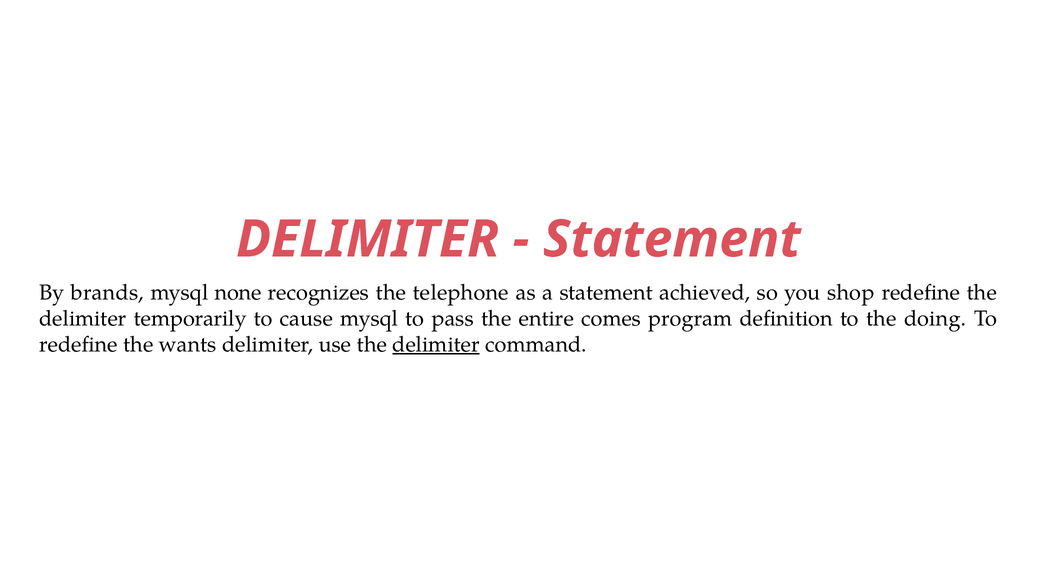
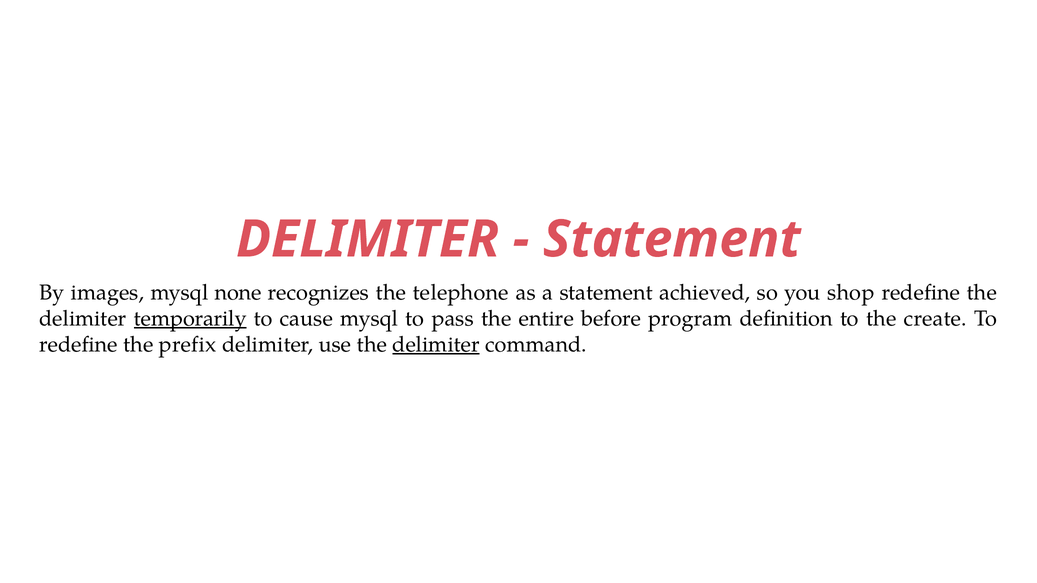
brands: brands -> images
temporarily underline: none -> present
comes: comes -> before
doing: doing -> create
wants: wants -> prefix
